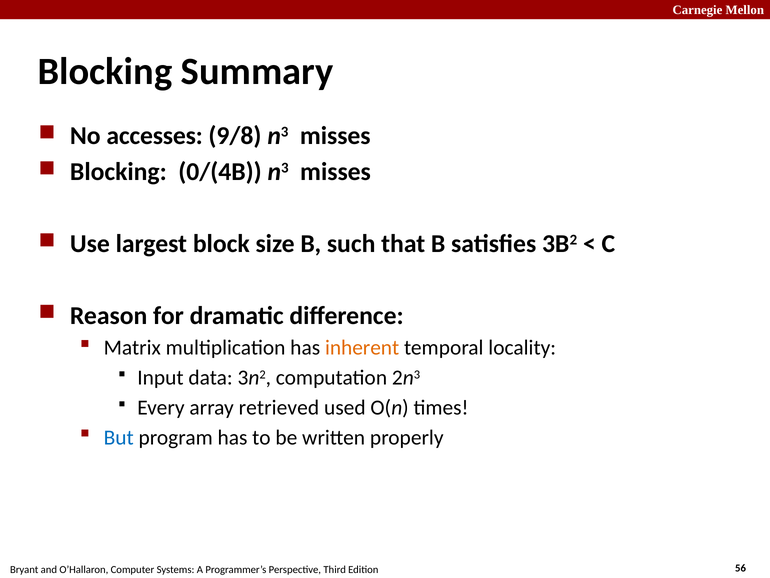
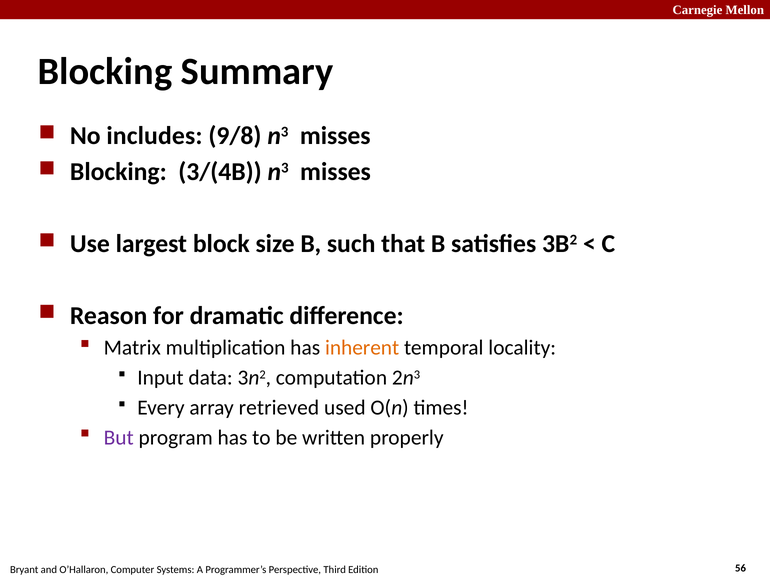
accesses: accesses -> includes
0/(4B: 0/(4B -> 3/(4B
But colour: blue -> purple
